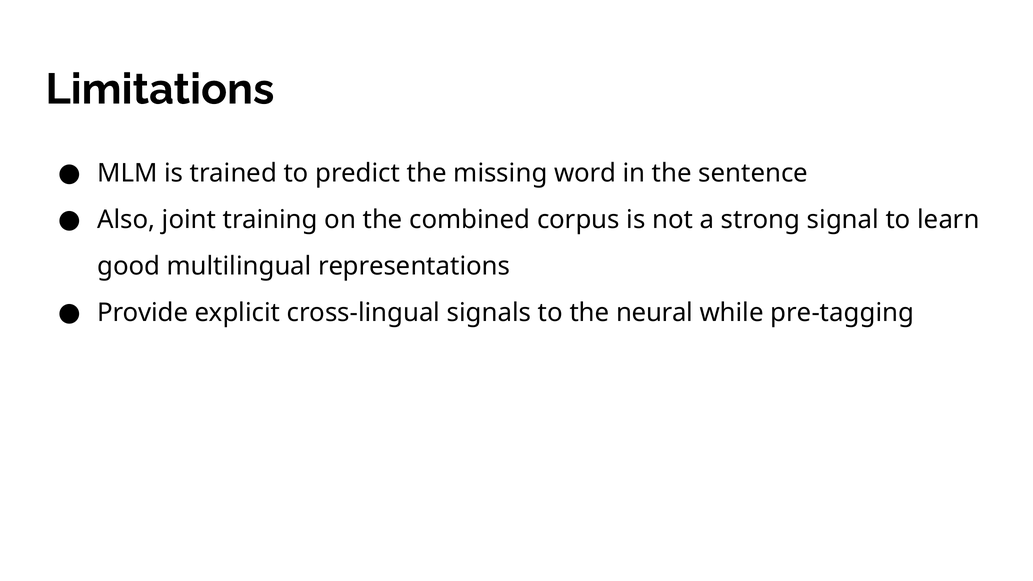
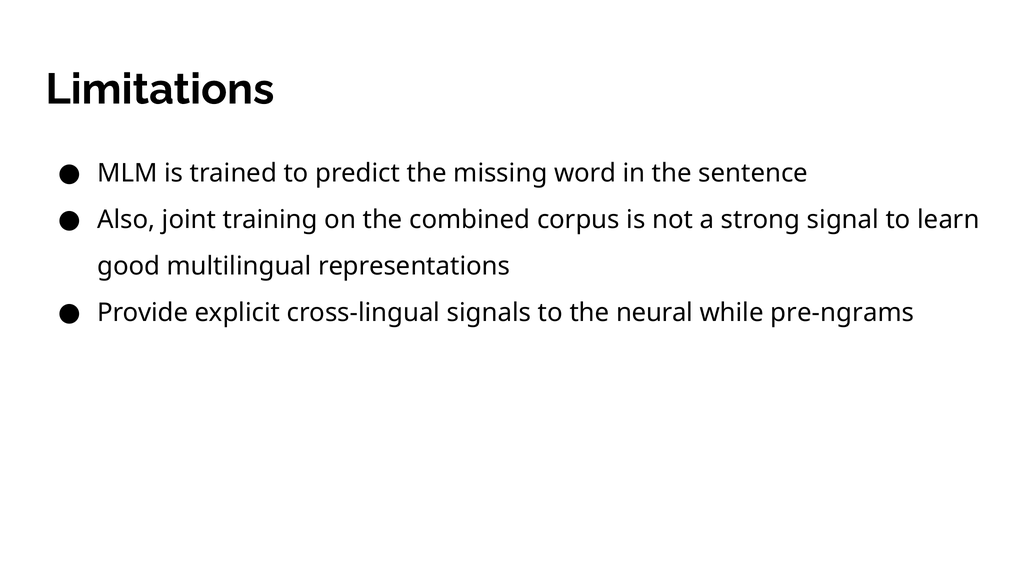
pre-tagging: pre-tagging -> pre-ngrams
